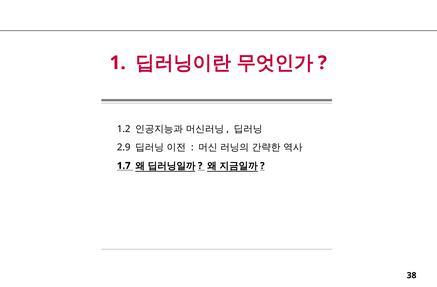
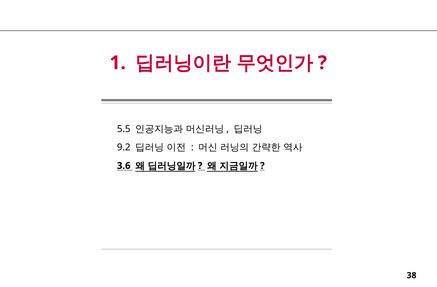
1.2: 1.2 -> 5.5
2.9: 2.9 -> 9.2
1.7: 1.7 -> 3.6
